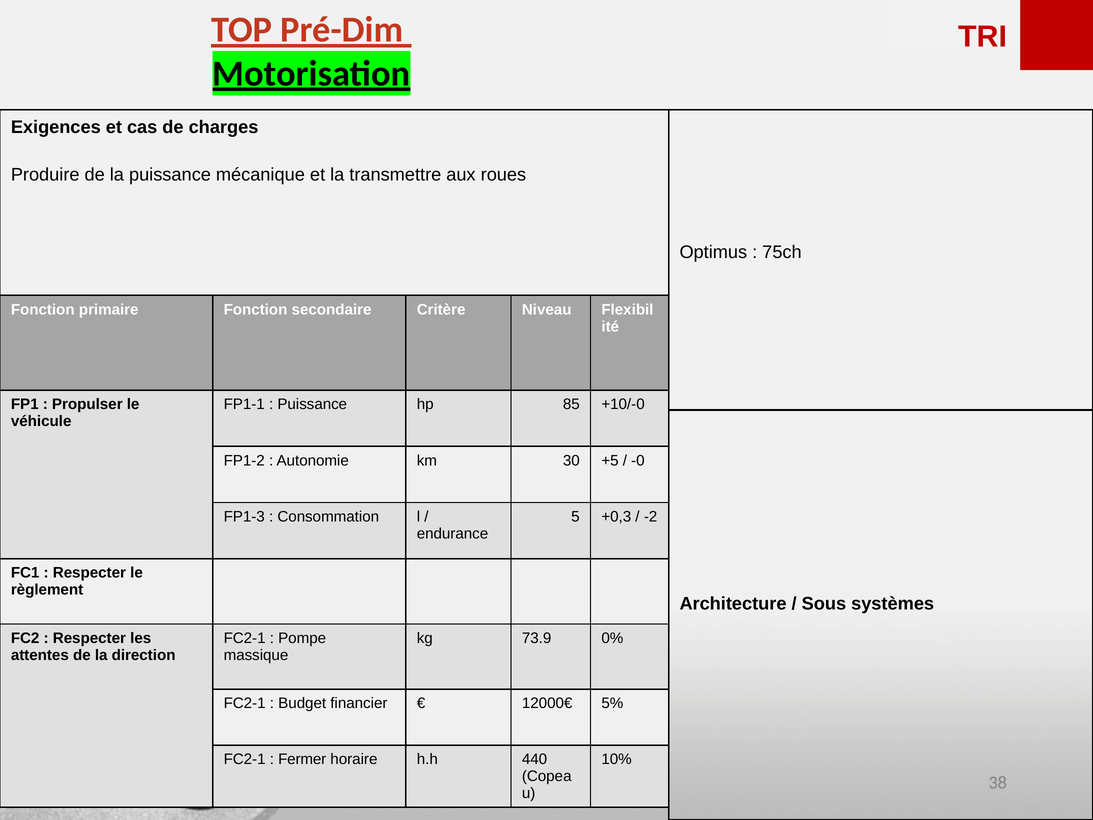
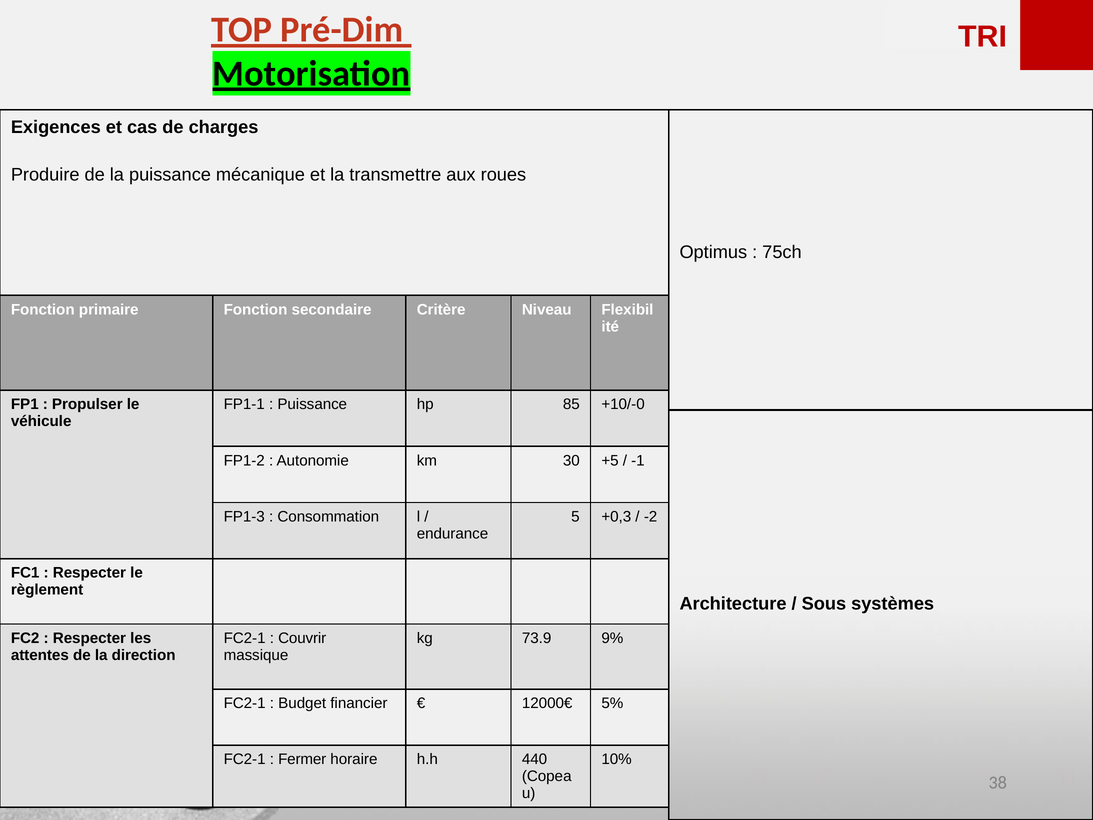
-0: -0 -> -1
Pompe: Pompe -> Couvrir
0%: 0% -> 9%
